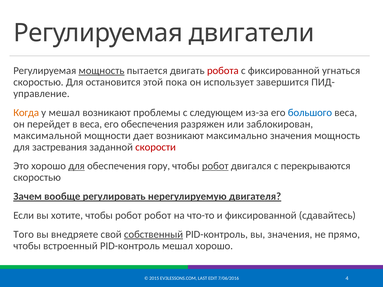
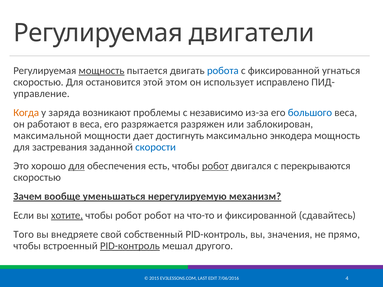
робота colour: red -> blue
пока: пока -> этом
завершится: завершится -> исправлено
у мешал: мешал -> заряда
следующем: следующем -> независимо
перейдет: перейдет -> работают
его обеспечения: обеспечения -> разряжается
дает возникают: возникают -> достигнуть
максимально значения: значения -> энкодера
скорости colour: red -> blue
гору: гору -> есть
регулировать: регулировать -> уменьшаться
двигателя: двигателя -> механизм
хотите underline: none -> present
собственный underline: present -> none
PID-контроль at (130, 246) underline: none -> present
мешал хорошо: хорошо -> другого
